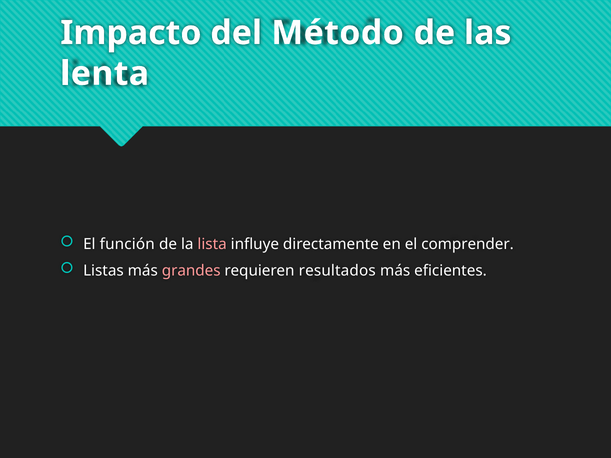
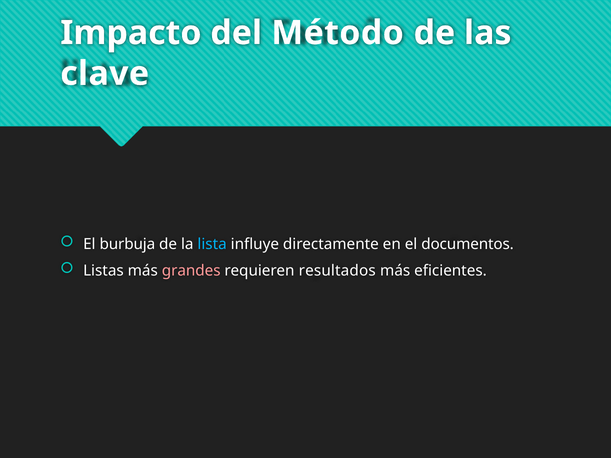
lenta: lenta -> clave
función: función -> burbuja
lista colour: pink -> light blue
comprender: comprender -> documentos
